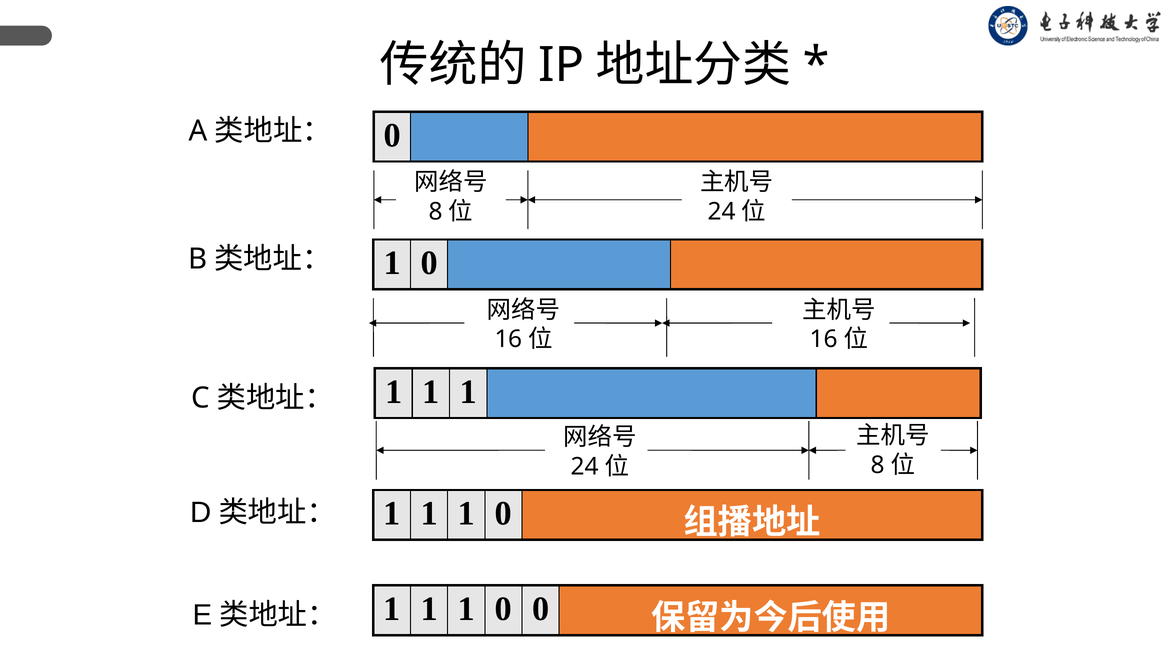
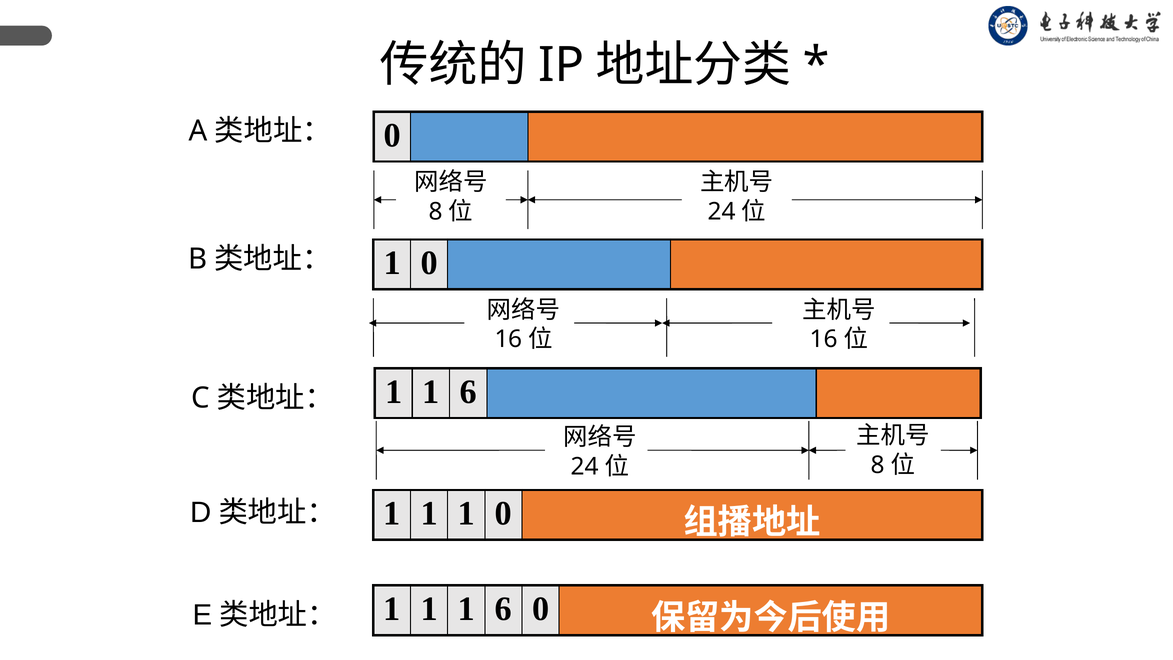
1 at (468, 392): 1 -> 6
0 at (503, 609): 0 -> 6
